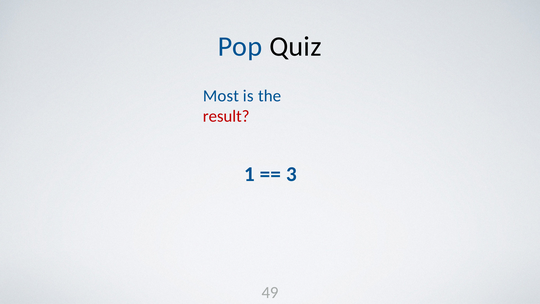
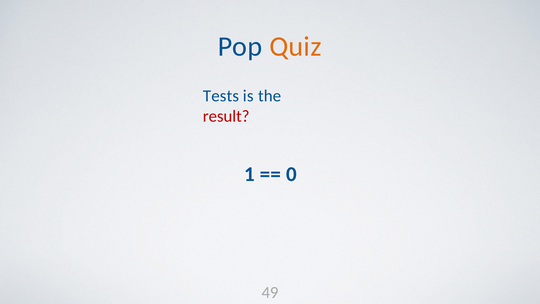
Quiz colour: black -> orange
Most: Most -> Tests
3: 3 -> 0
